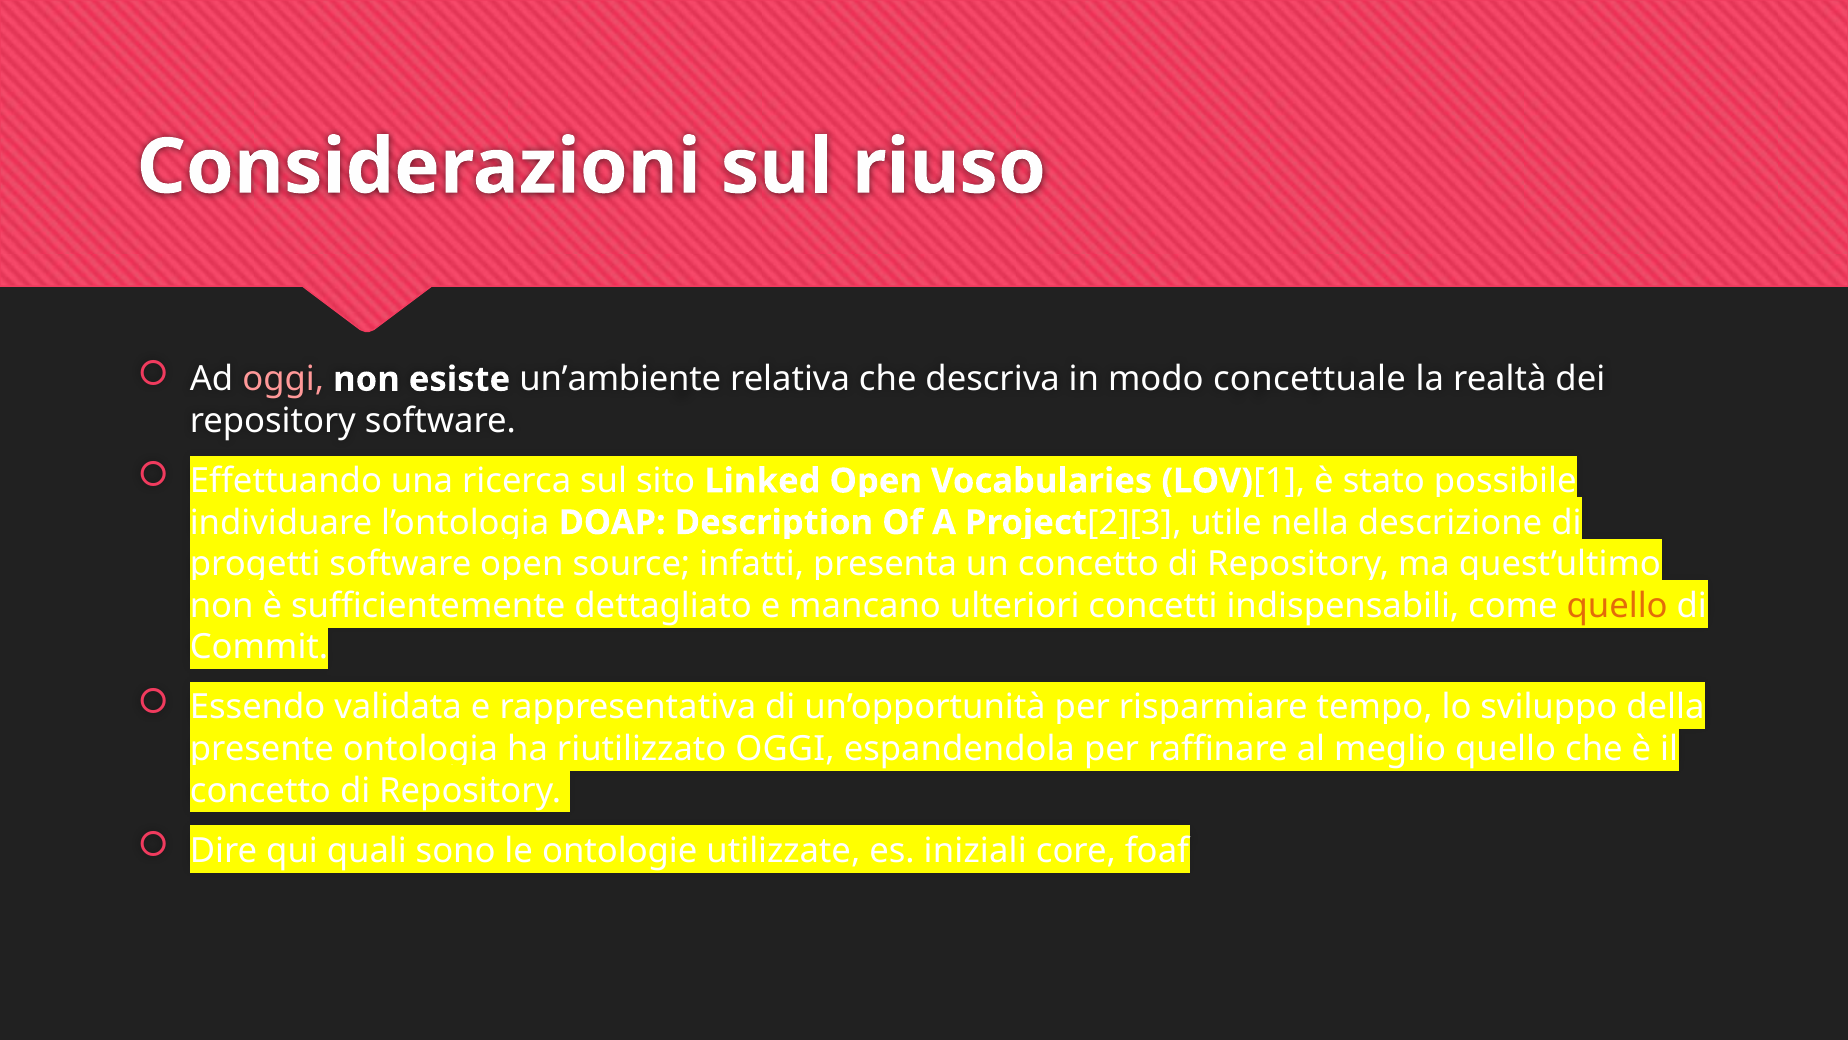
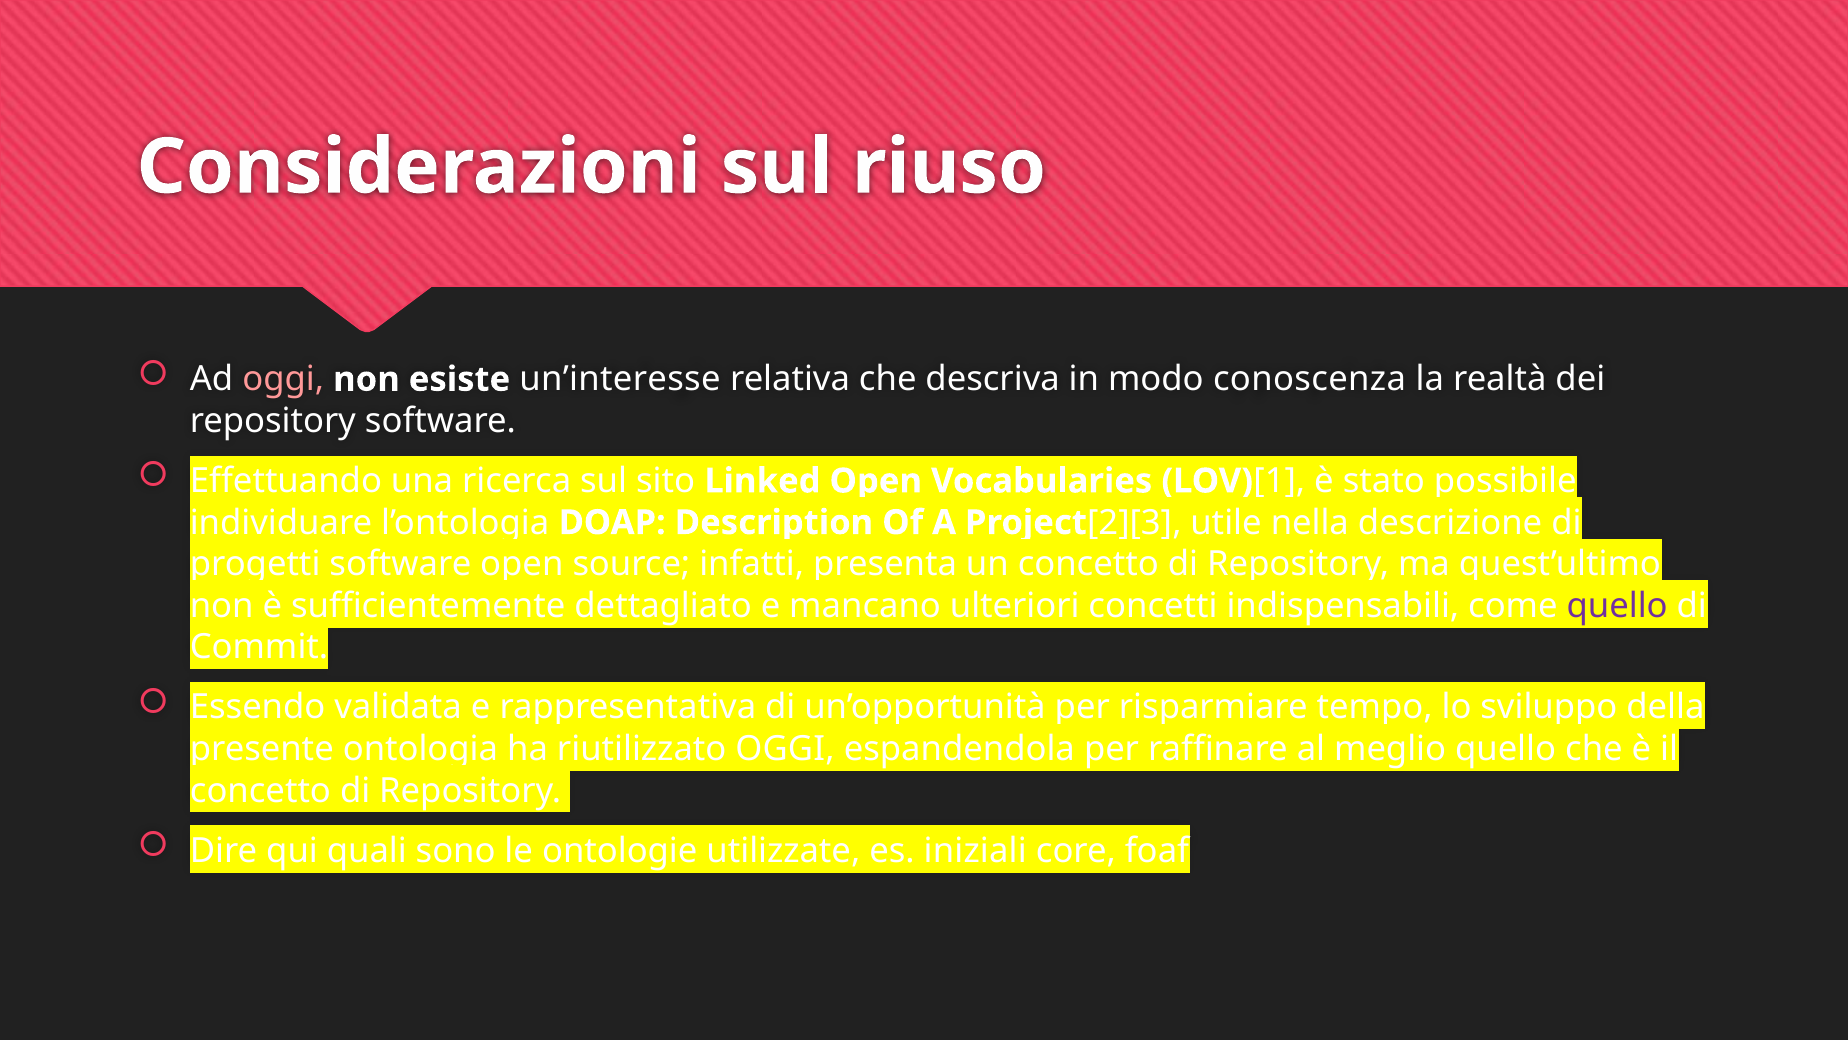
un’ambiente: un’ambiente -> un’interesse
concettuale: concettuale -> conoscenza
quello at (1617, 606) colour: orange -> purple
